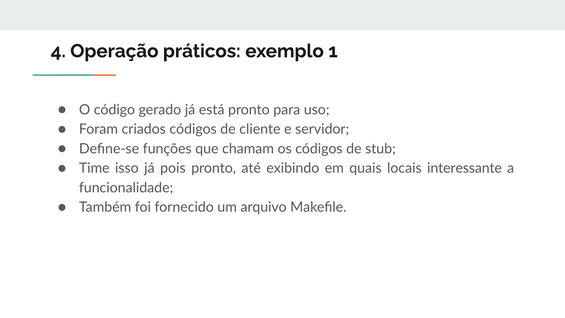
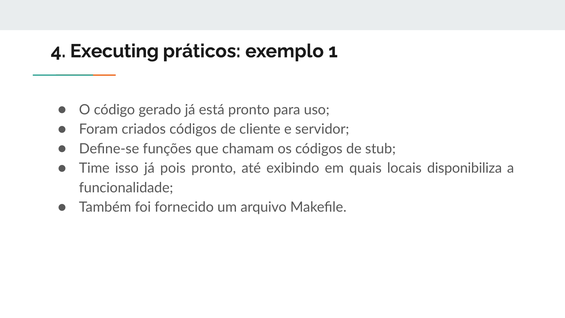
Operação: Operação -> Executing
interessante: interessante -> disponibiliza
